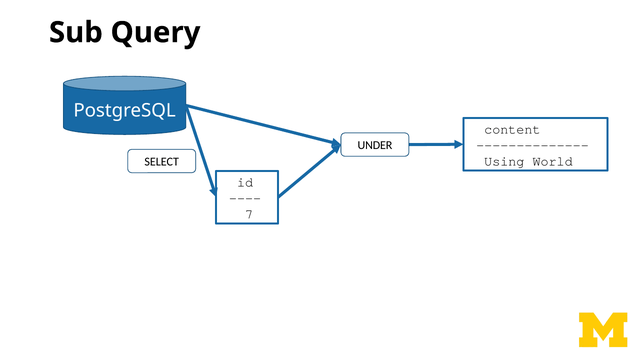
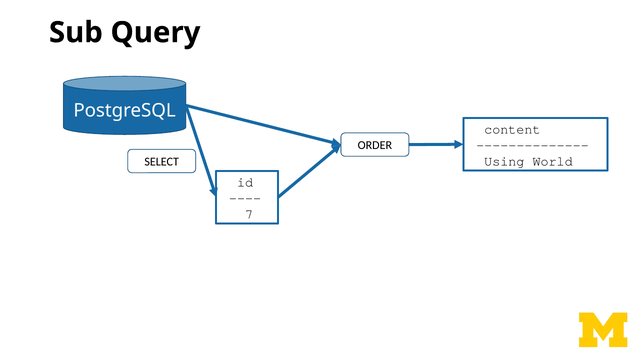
UNDER: UNDER -> ORDER
